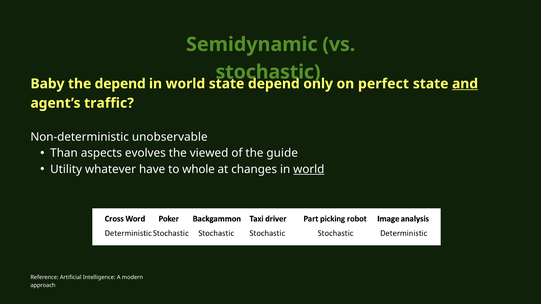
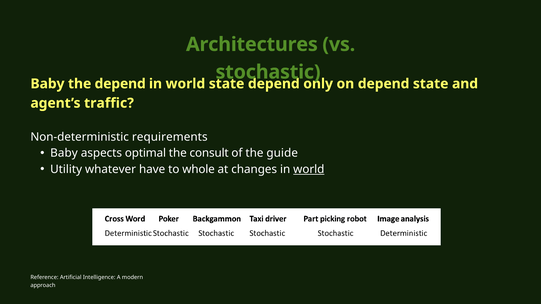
Semidynamic: Semidynamic -> Architectures
on perfect: perfect -> depend
and underline: present -> none
unobservable: unobservable -> requirements
Than at (64, 153): Than -> Baby
evolves: evolves -> optimal
viewed: viewed -> consult
